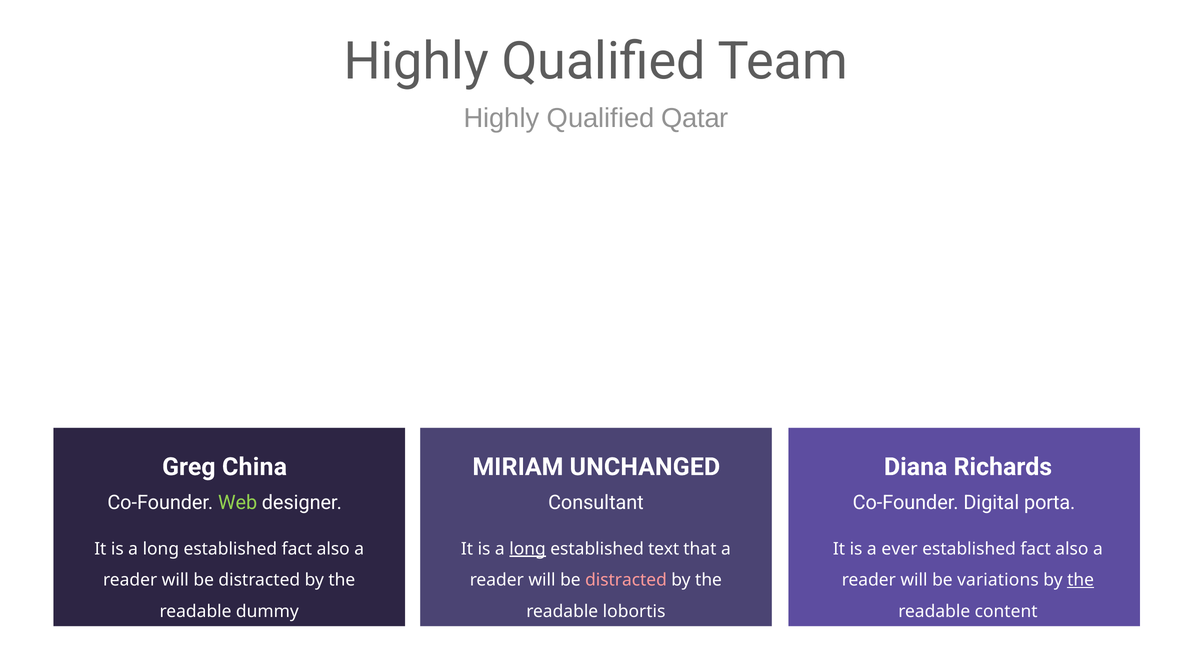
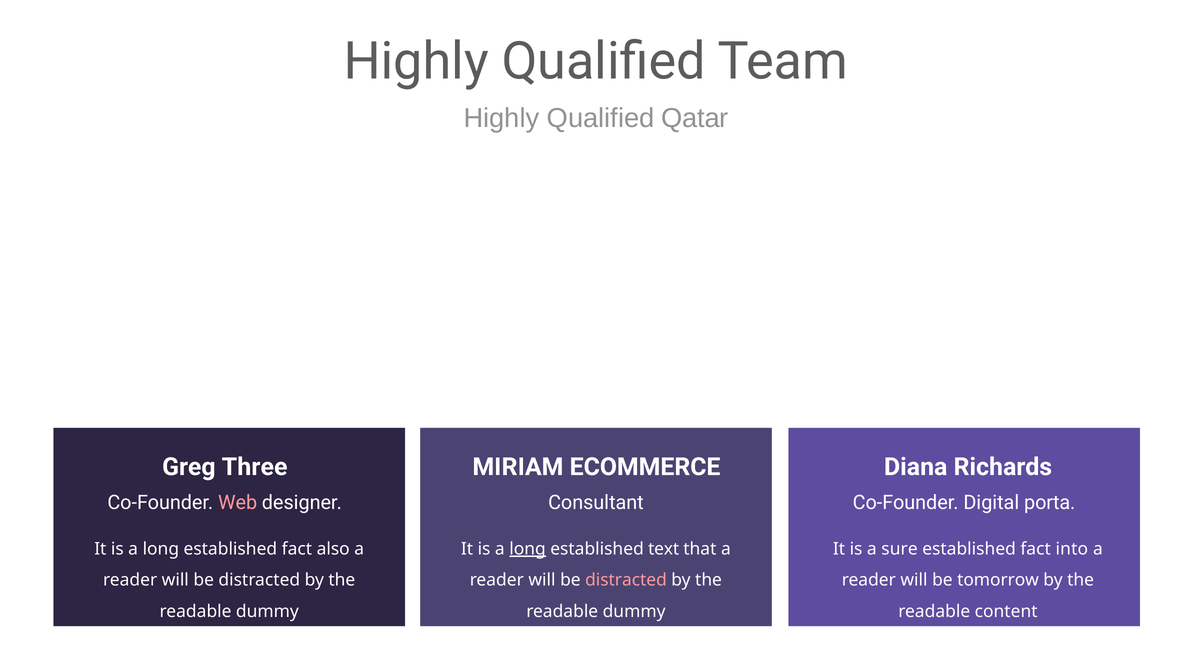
China: China -> Three
UNCHANGED: UNCHANGED -> ECOMMERCE
Web colour: light green -> pink
ever: ever -> sure
also at (1072, 548): also -> into
variations: variations -> tomorrow
the at (1081, 580) underline: present -> none
lobortis at (634, 611): lobortis -> dummy
